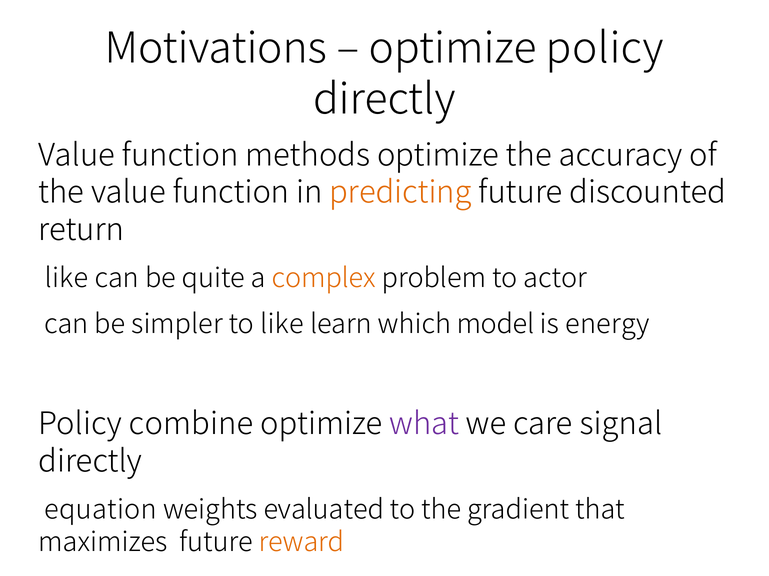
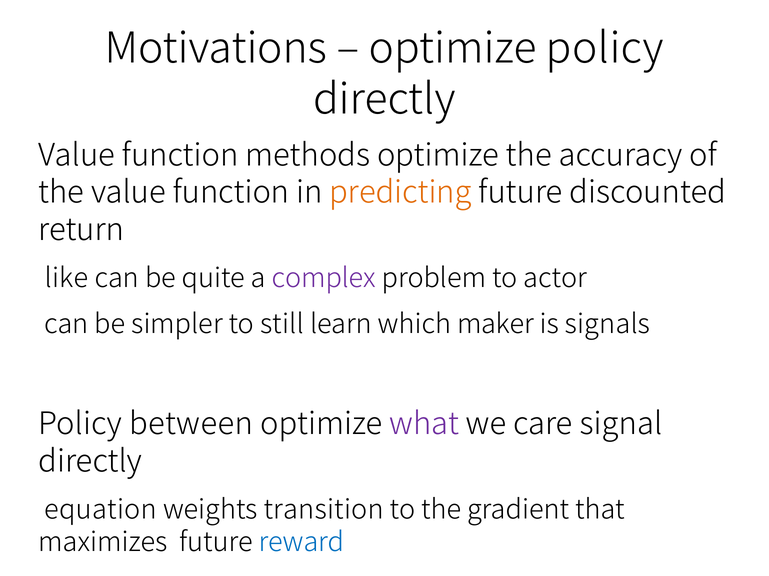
complex colour: orange -> purple
to like: like -> still
model: model -> maker
energy: energy -> signals
combine: combine -> between
evaluated: evaluated -> transition
reward colour: orange -> blue
